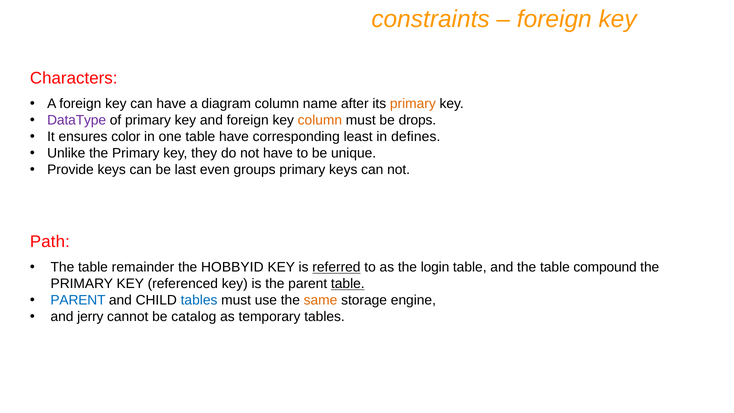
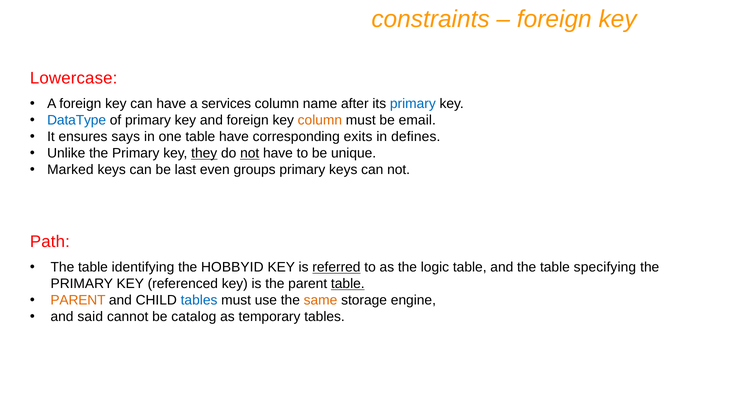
Characters: Characters -> Lowercase
diagram: diagram -> services
primary at (413, 104) colour: orange -> blue
DataType colour: purple -> blue
drops: drops -> email
color: color -> says
least: least -> exits
they underline: none -> present
not at (250, 153) underline: none -> present
Provide: Provide -> Marked
remainder: remainder -> identifying
login: login -> logic
compound: compound -> specifying
PARENT at (78, 300) colour: blue -> orange
jerry: jerry -> said
